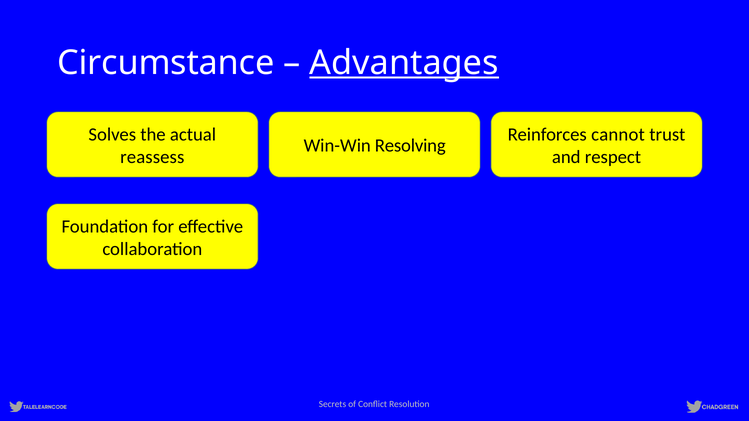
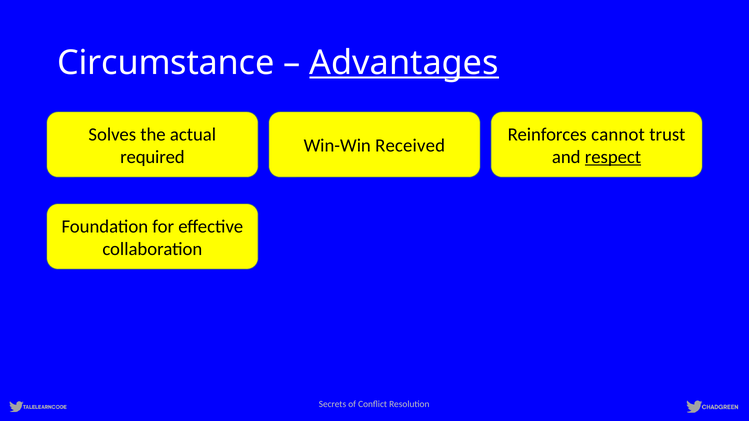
Resolving: Resolving -> Received
reassess: reassess -> required
respect underline: none -> present
